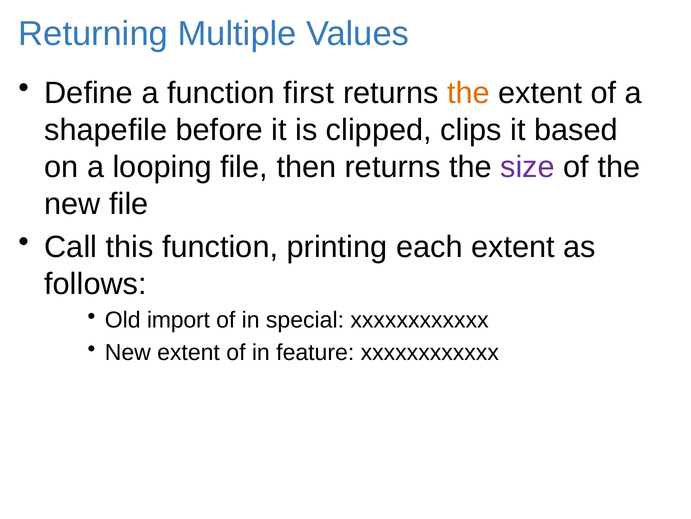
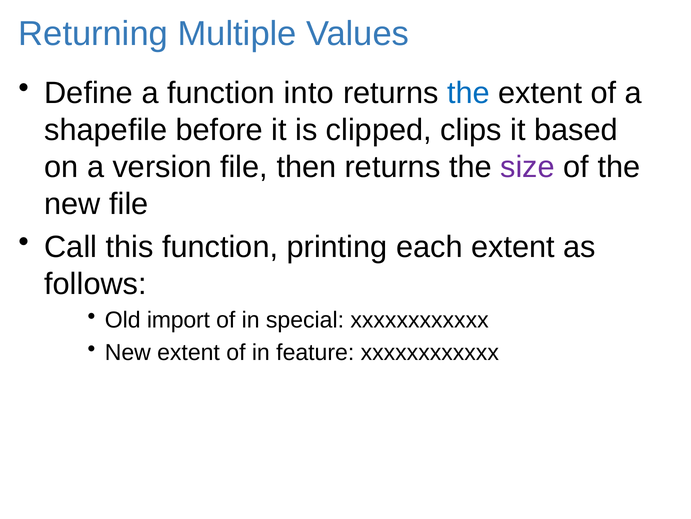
first: first -> into
the at (469, 93) colour: orange -> blue
looping: looping -> version
